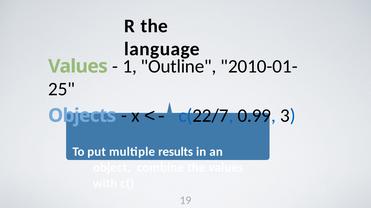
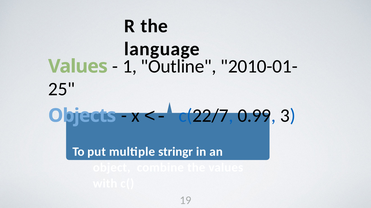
results: results -> stringr
